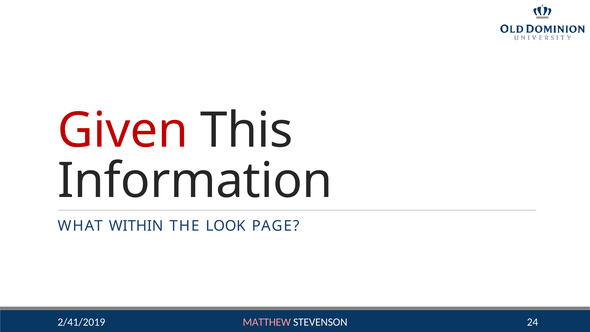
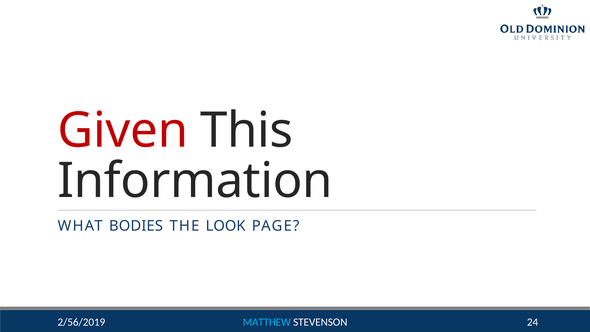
WITHIN: WITHIN -> BODIES
MATTHEW colour: pink -> light blue
2/41/2019: 2/41/2019 -> 2/56/2019
